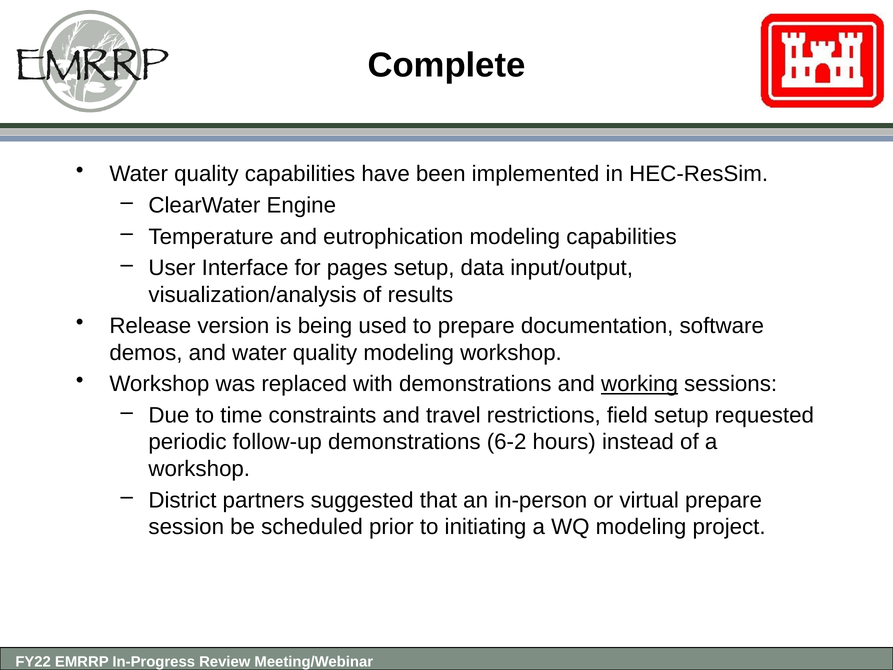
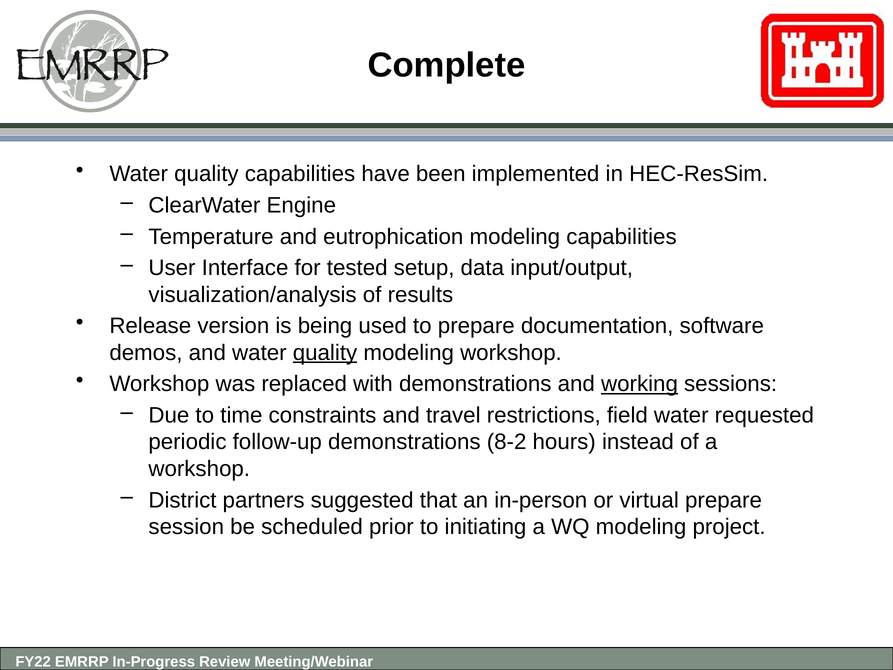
pages: pages -> tested
quality at (325, 353) underline: none -> present
field setup: setup -> water
6-2: 6-2 -> 8-2
